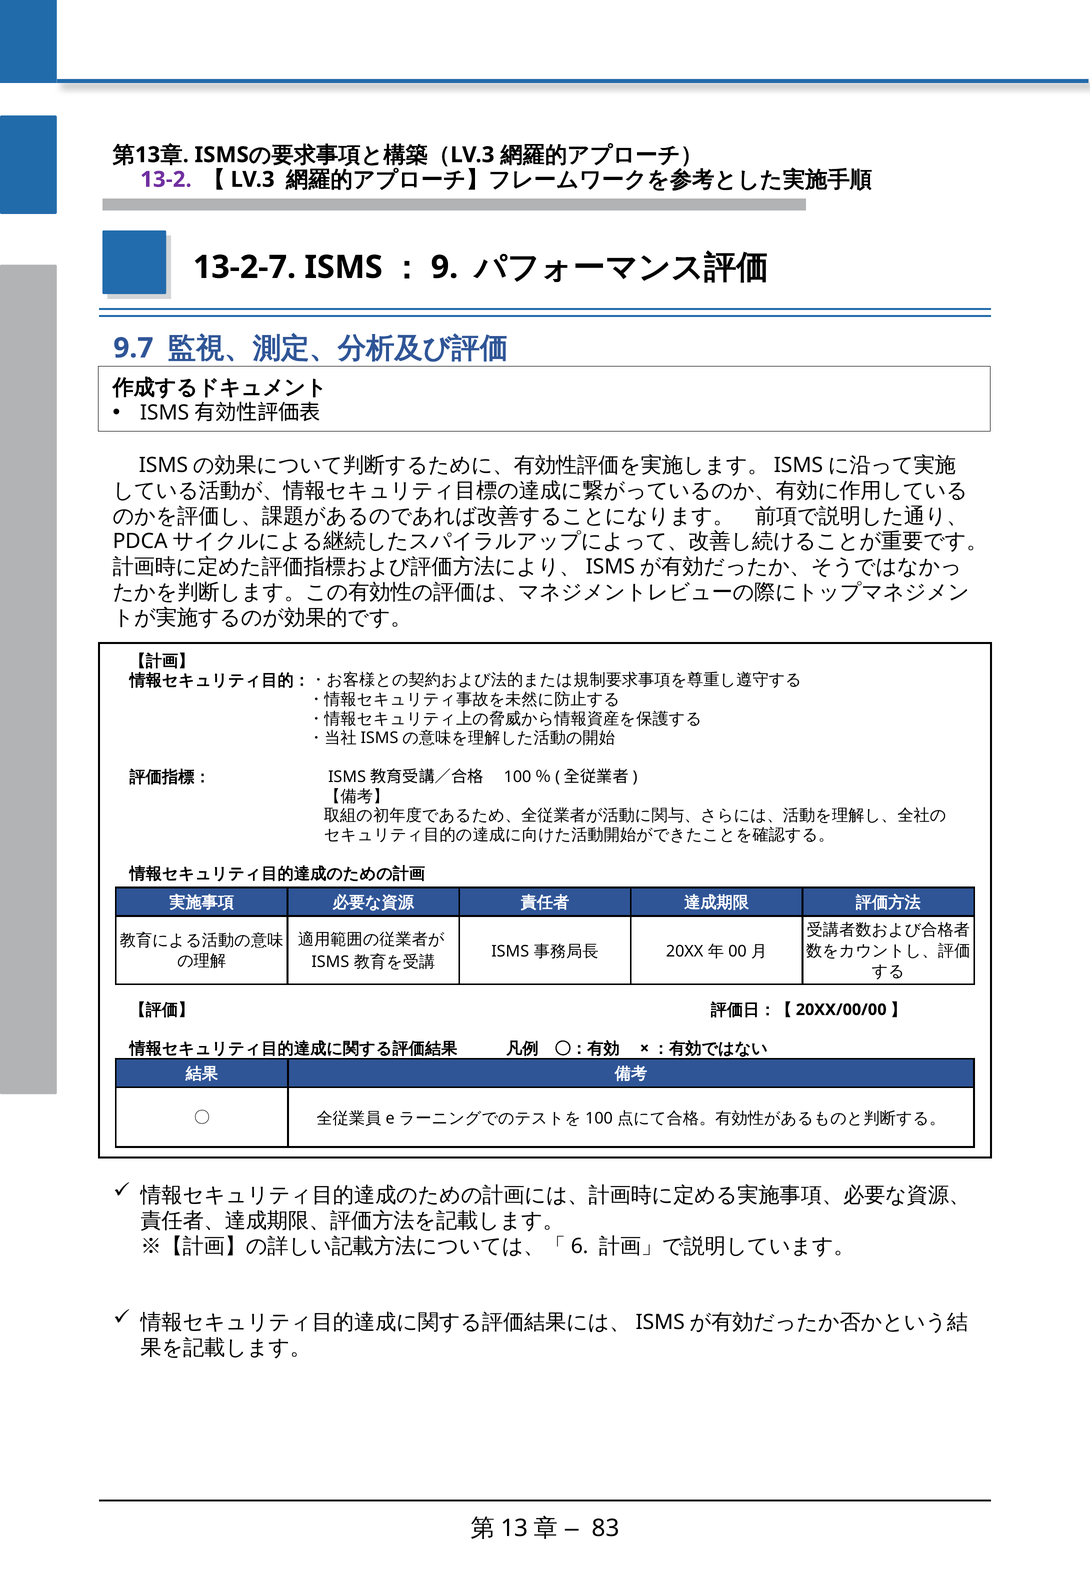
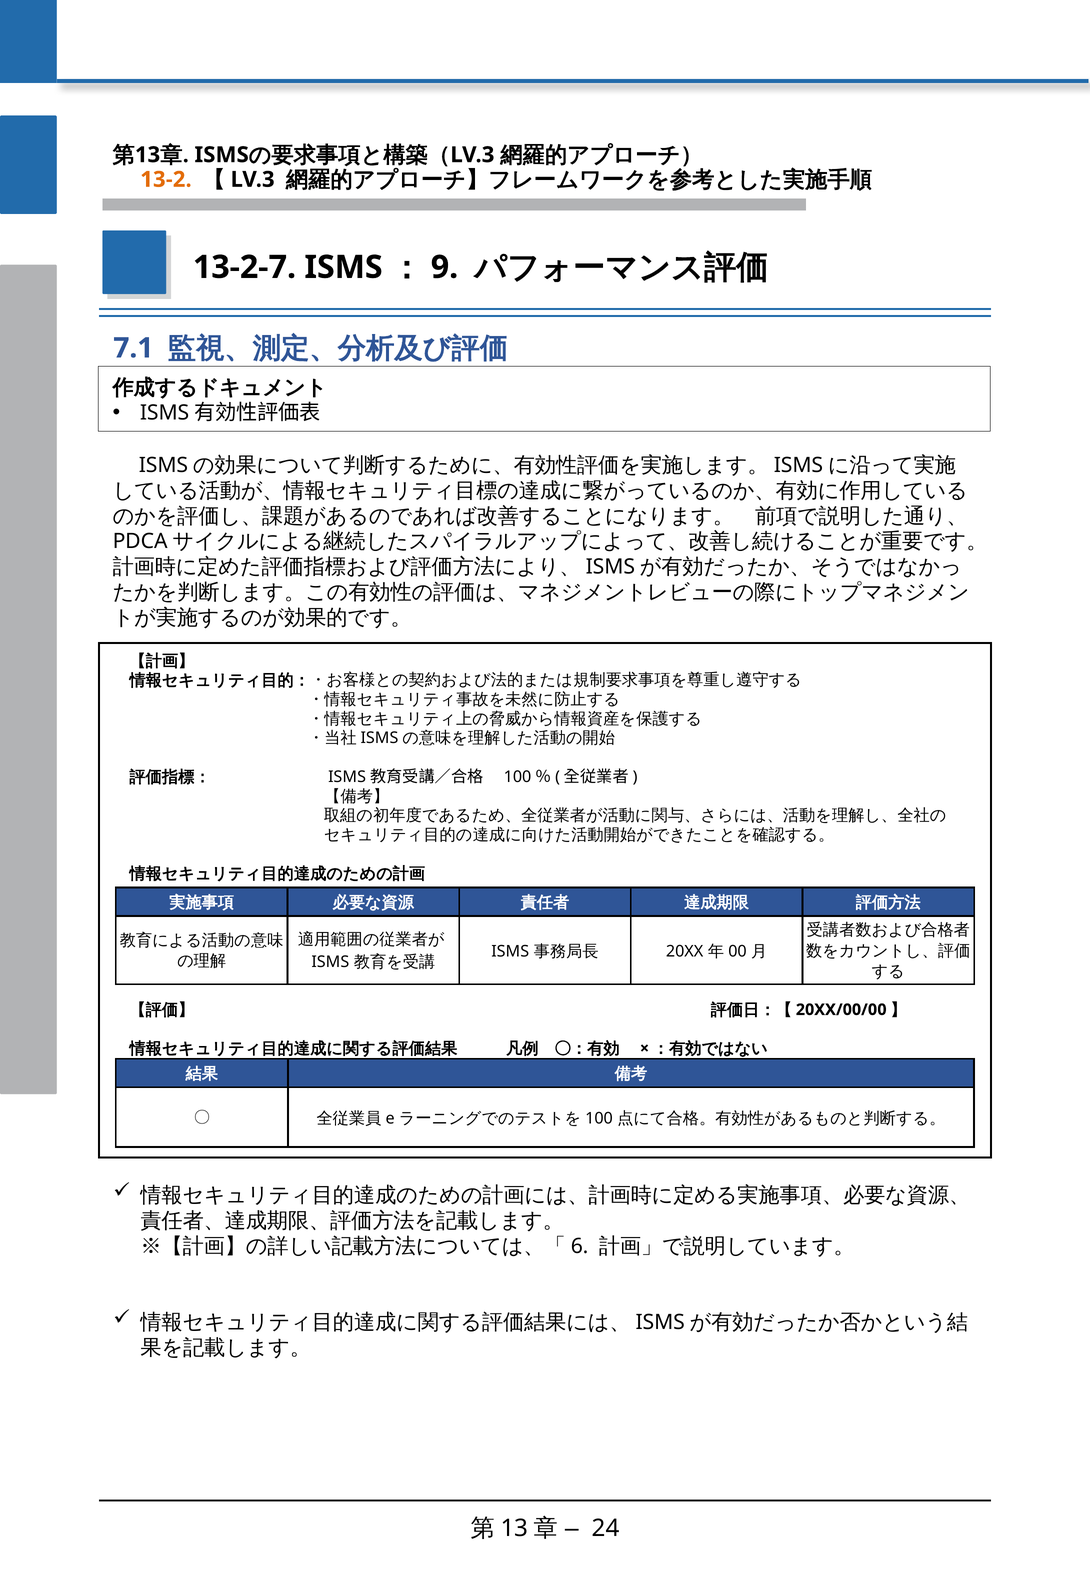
13-2 colour: purple -> orange
9.7: 9.7 -> 7.1
83: 83 -> 24
